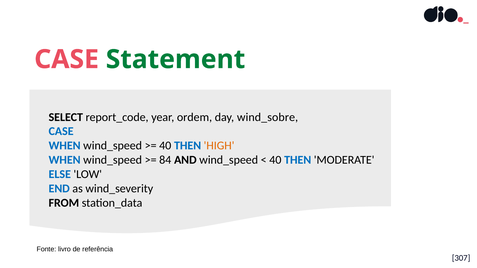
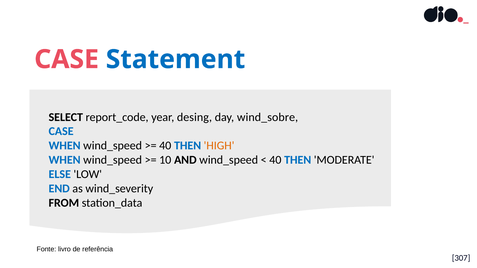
Statement colour: green -> blue
ordem: ordem -> desing
84: 84 -> 10
